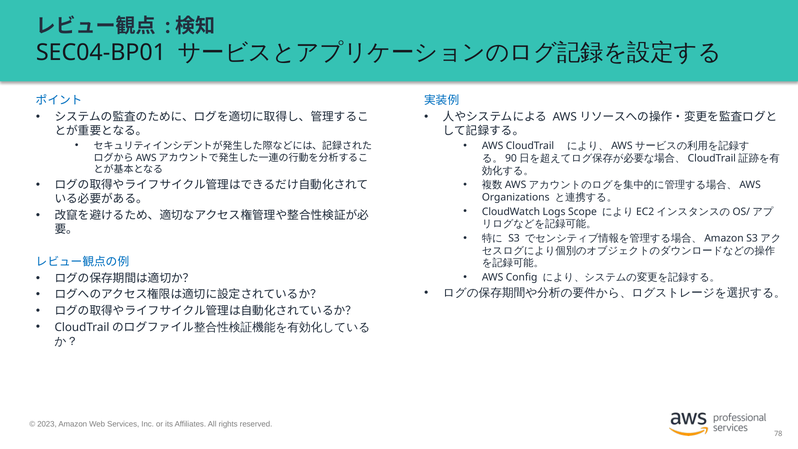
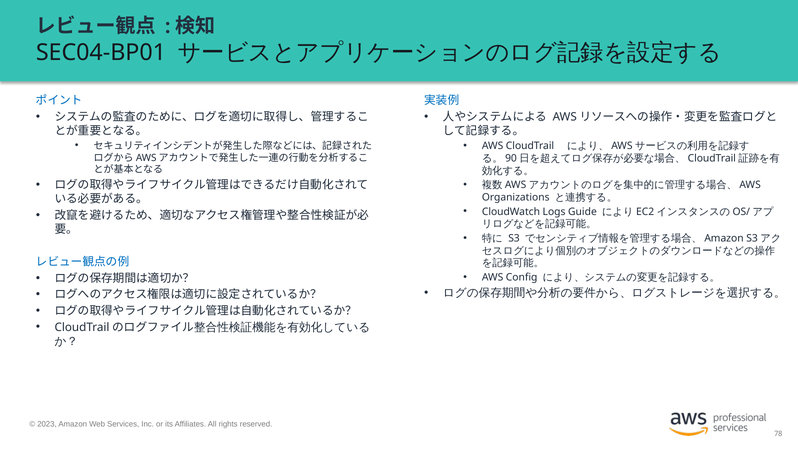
Scope: Scope -> Guide
